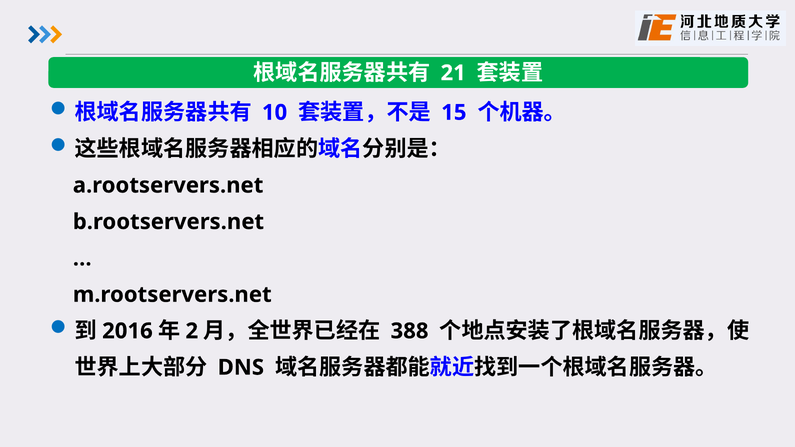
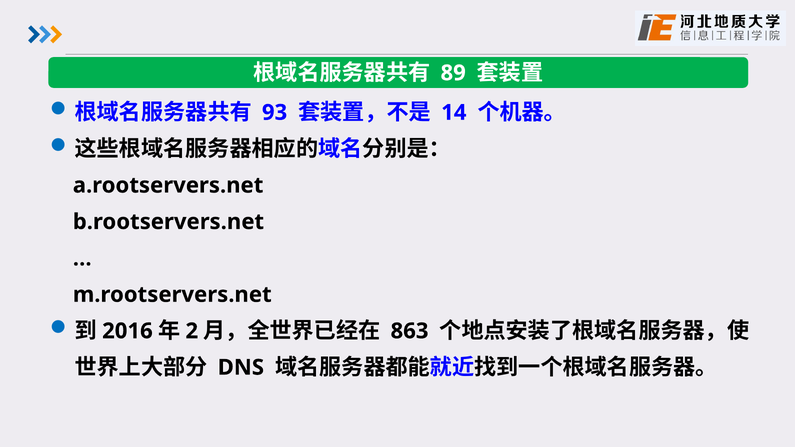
21: 21 -> 89
10: 10 -> 93
15: 15 -> 14
388: 388 -> 863
